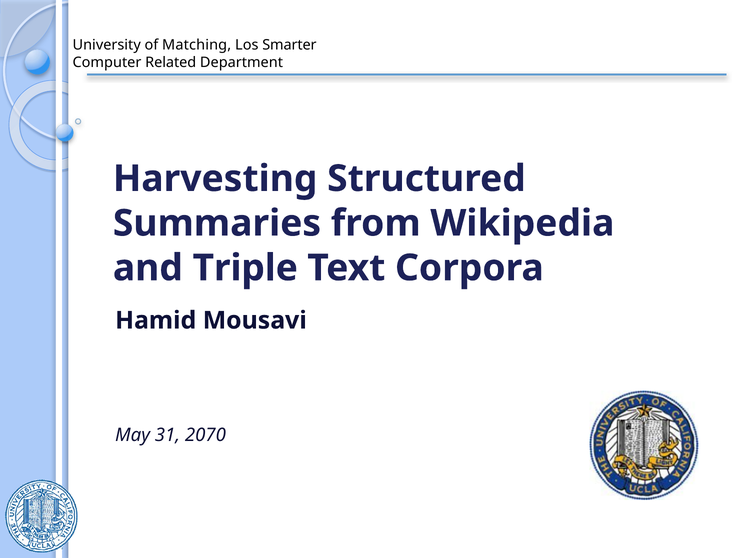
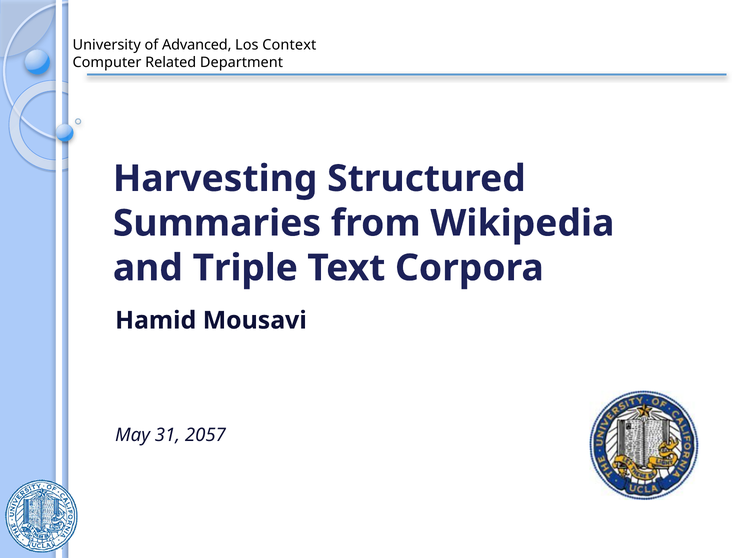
Matching: Matching -> Advanced
Smarter: Smarter -> Context
2070: 2070 -> 2057
